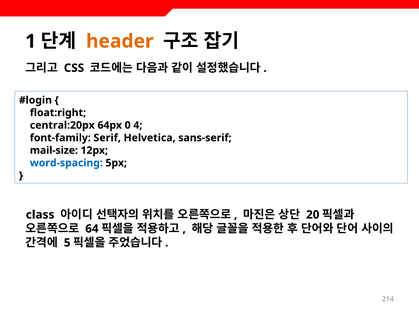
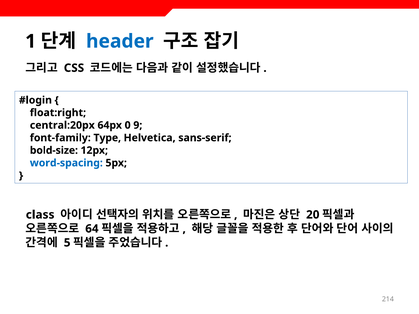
header colour: orange -> blue
4: 4 -> 9
Serif: Serif -> Type
mail-size: mail-size -> bold-size
